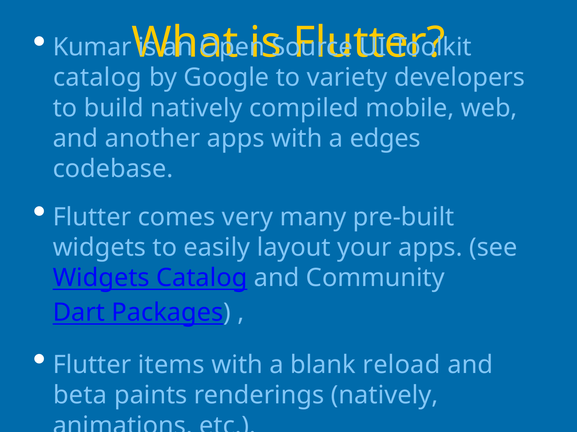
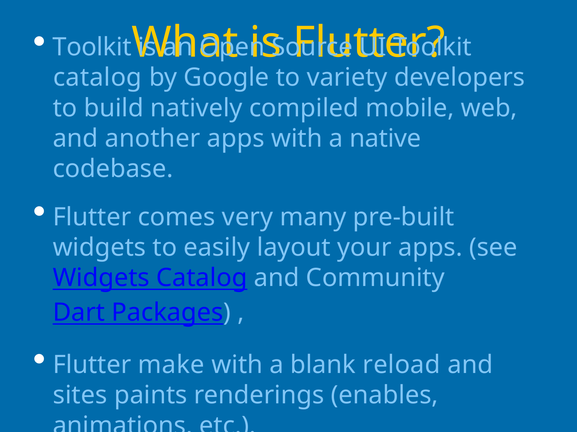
Kumar at (92, 47): Kumar -> Toolkit
edges: edges -> native
items: items -> make
beta: beta -> sites
renderings natively: natively -> enables
